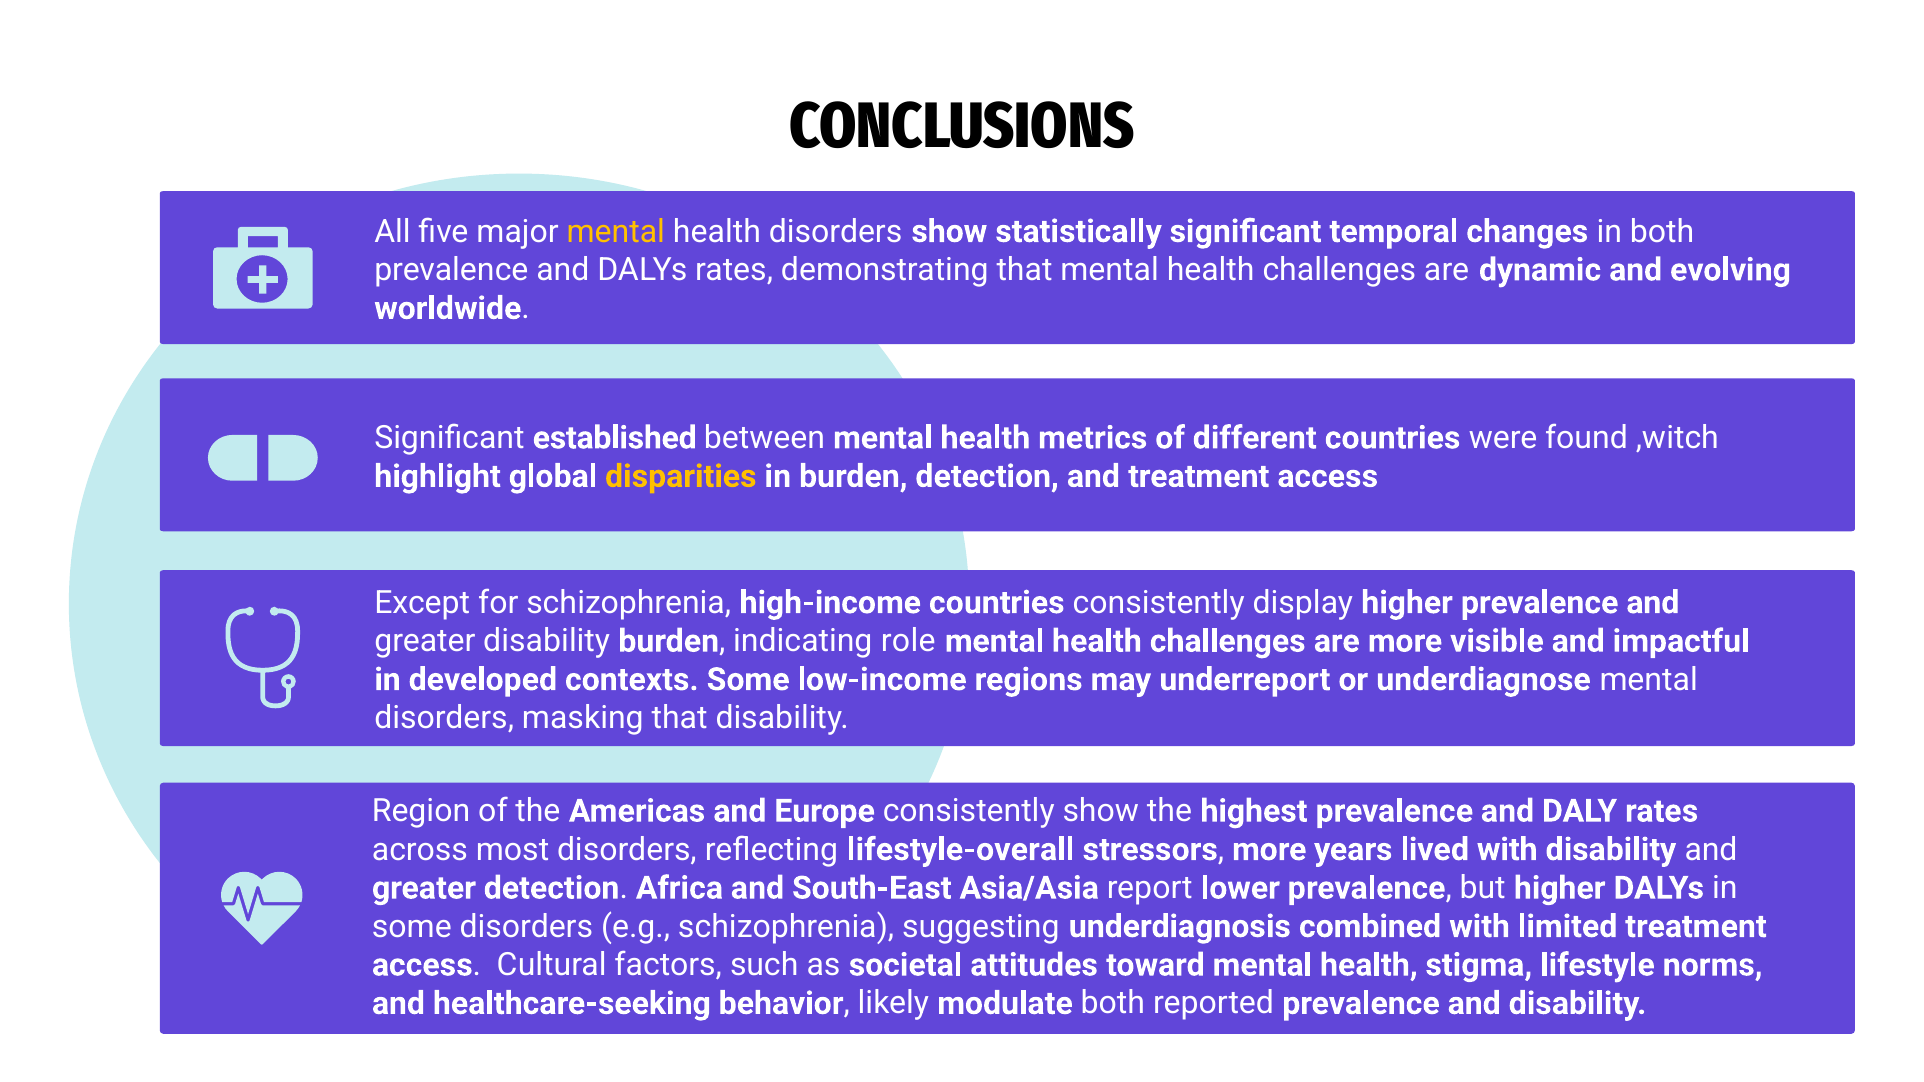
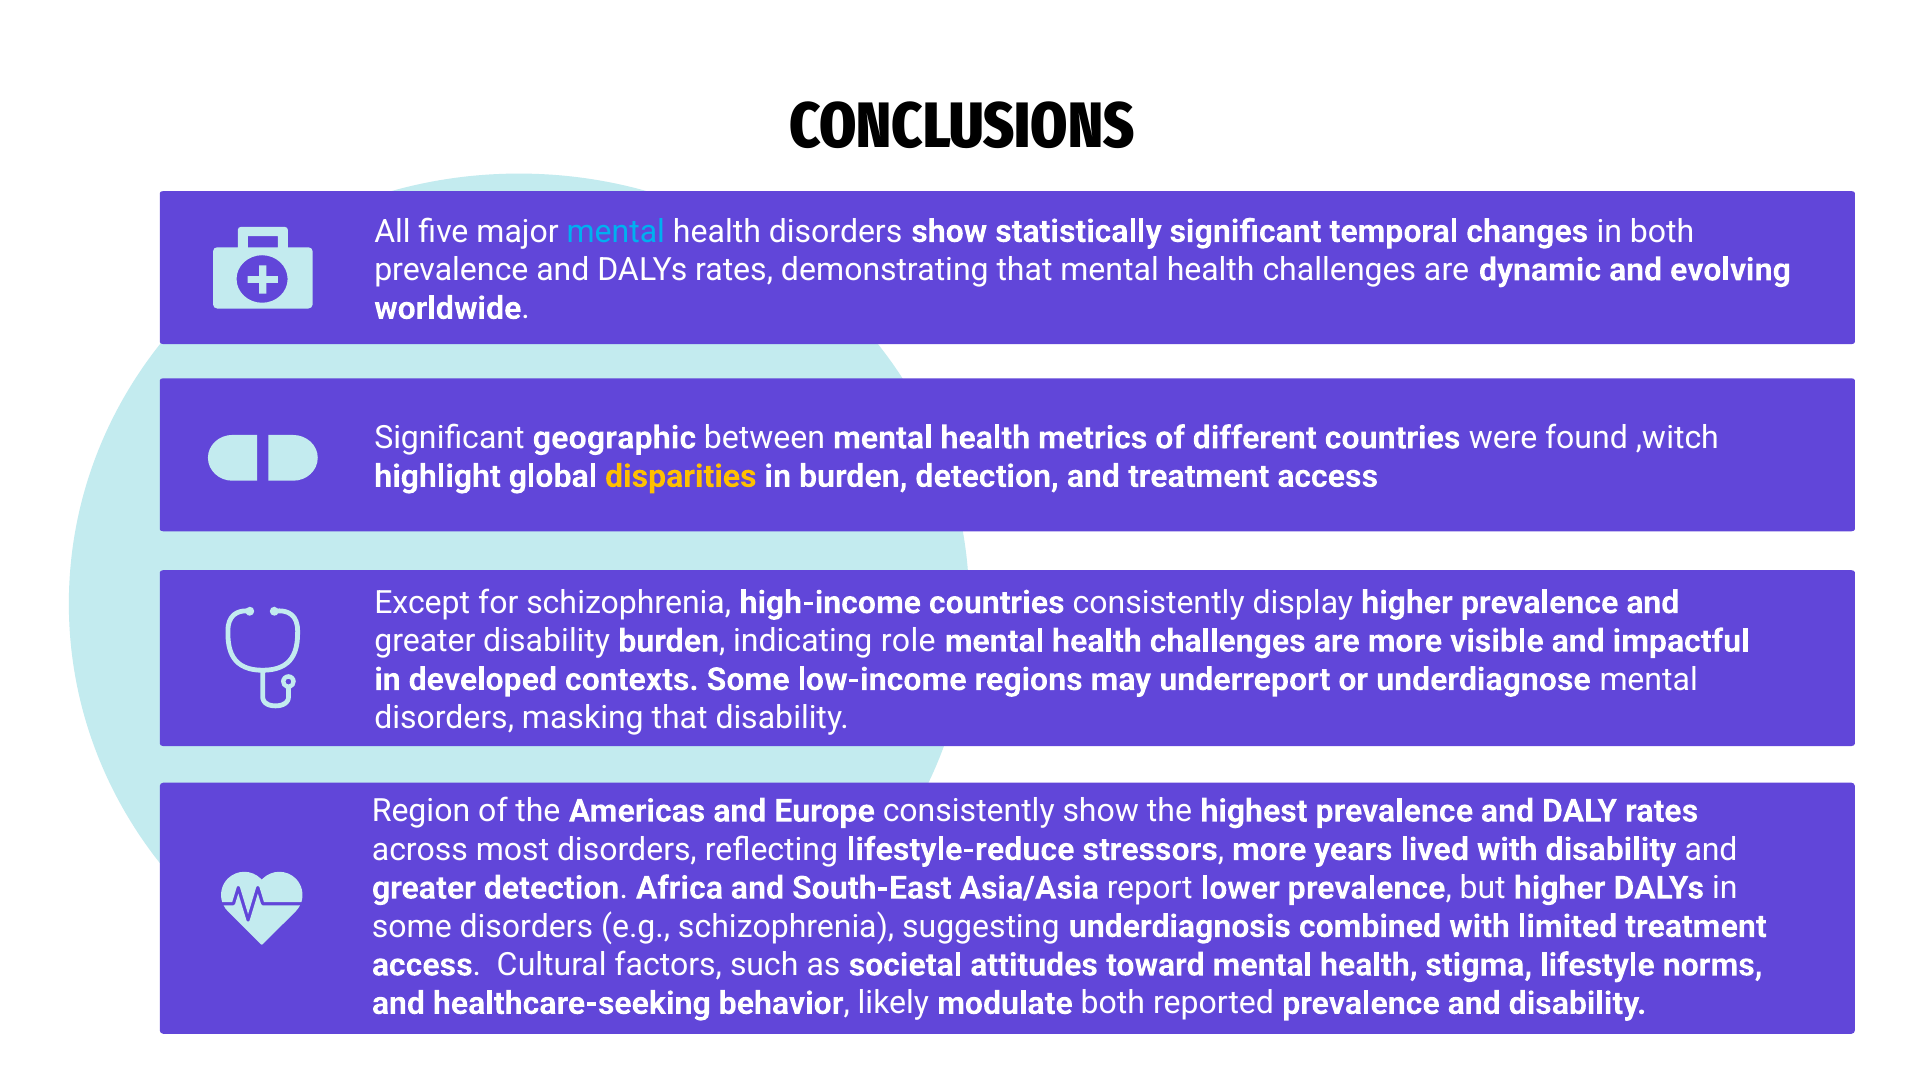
mental at (616, 232) colour: yellow -> light blue
established: established -> geographic
lifestyle-overall: lifestyle-overall -> lifestyle-reduce
